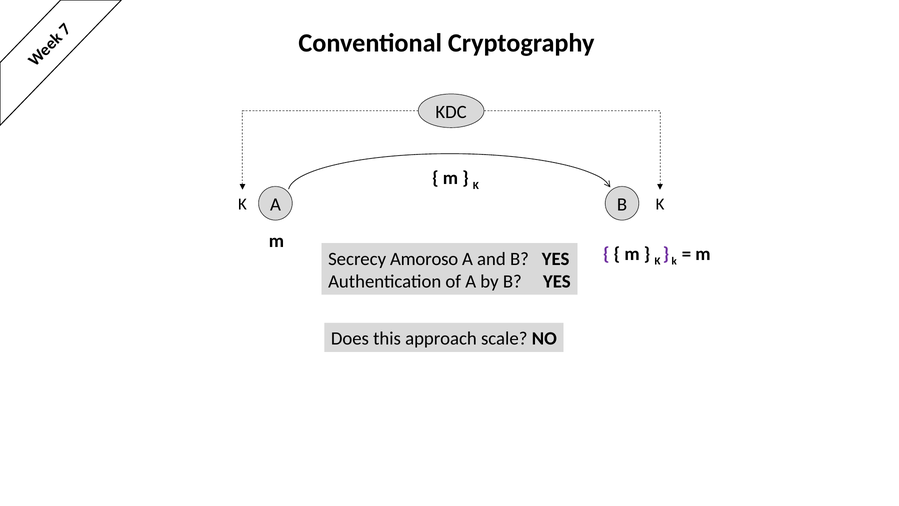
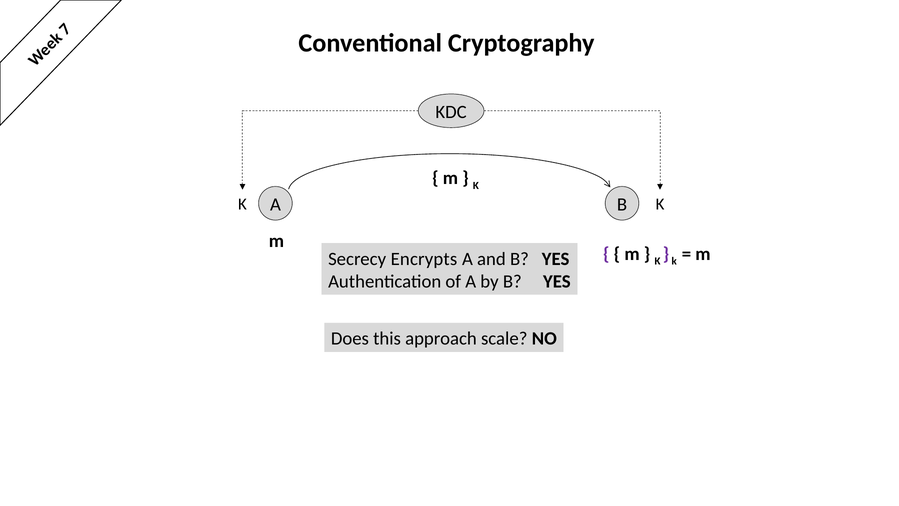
Amoroso: Amoroso -> Encrypts
